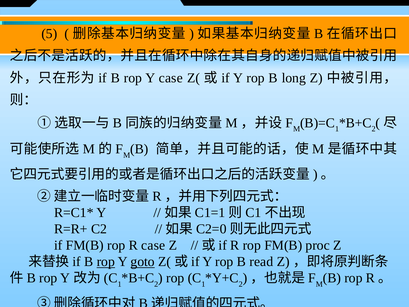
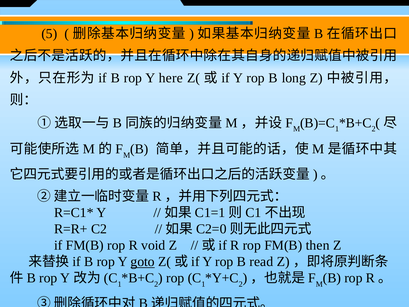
Y case: case -> here
R case: case -> void
proc: proc -> then
rop at (106, 262) underline: present -> none
